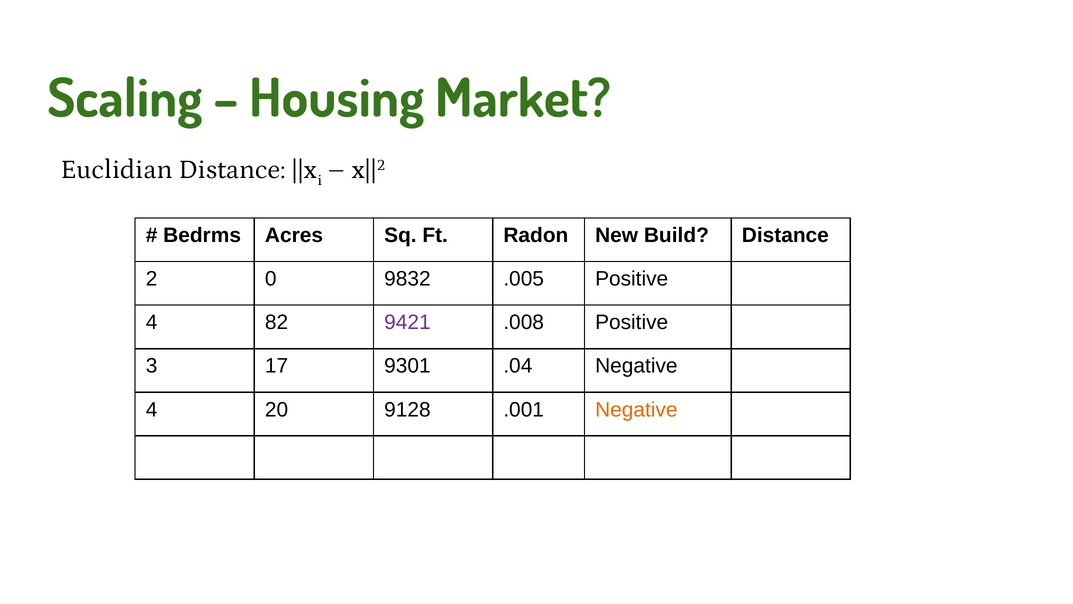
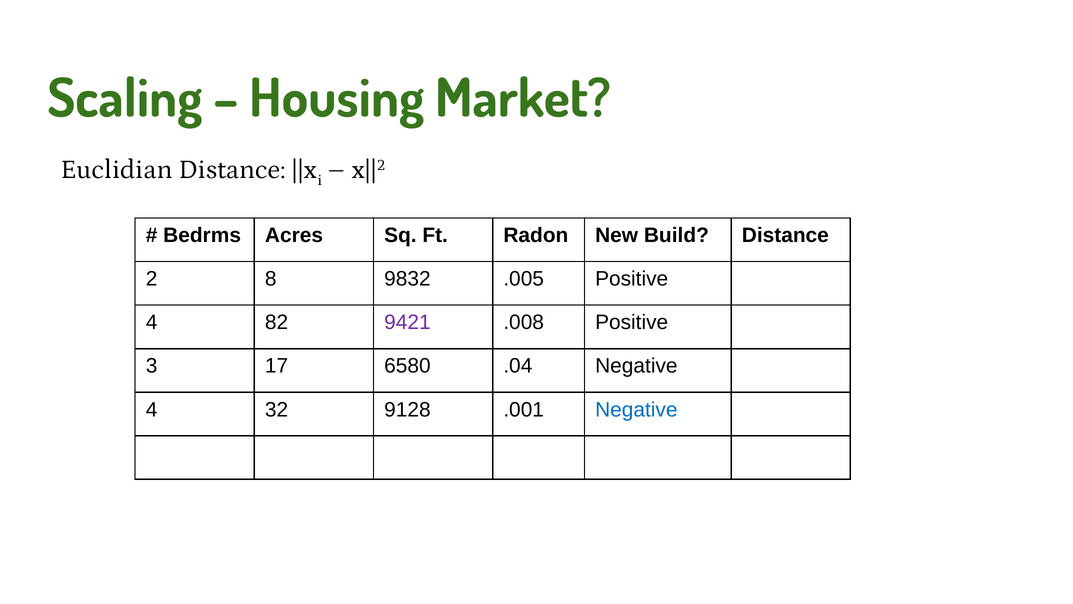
0: 0 -> 8
9301: 9301 -> 6580
20: 20 -> 32
Negative at (636, 409) colour: orange -> blue
